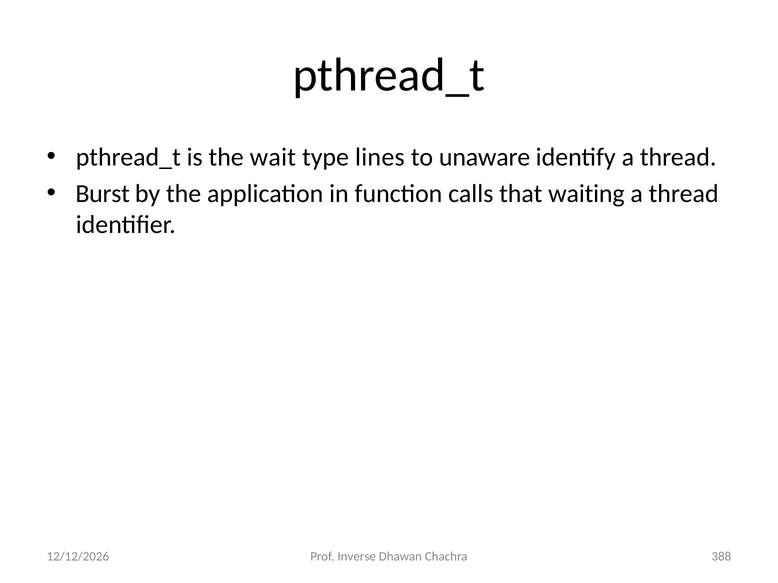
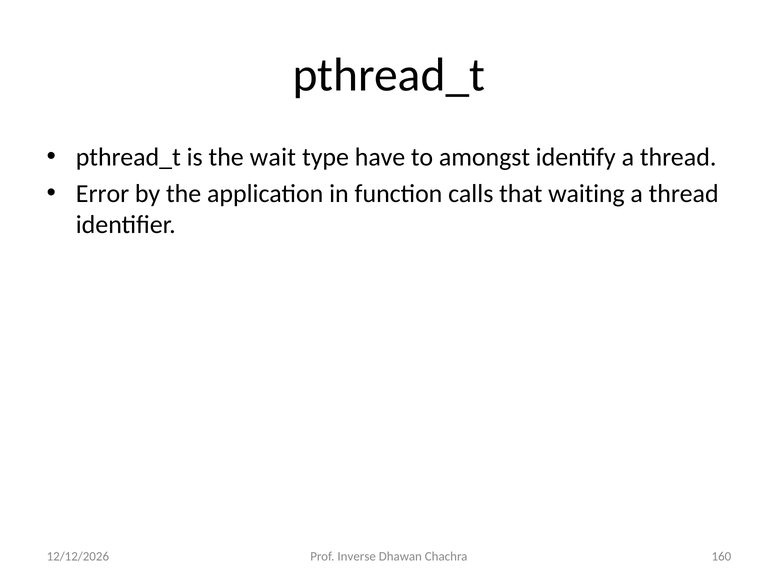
lines: lines -> have
unaware: unaware -> amongst
Burst: Burst -> Error
388: 388 -> 160
